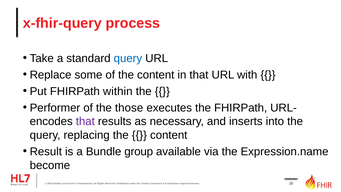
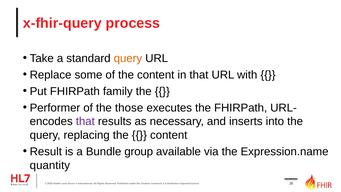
query at (128, 58) colour: blue -> orange
within: within -> family
become: become -> quantity
